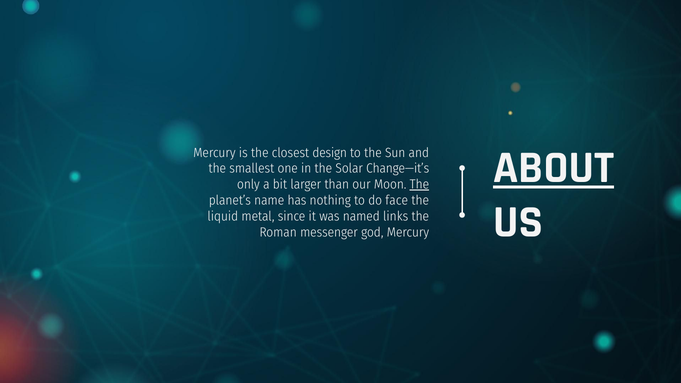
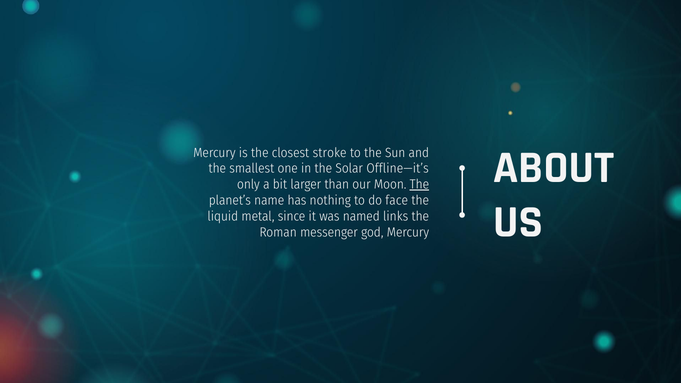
design: design -> stroke
ABOUT underline: present -> none
Change—it’s: Change—it’s -> Offline—it’s
